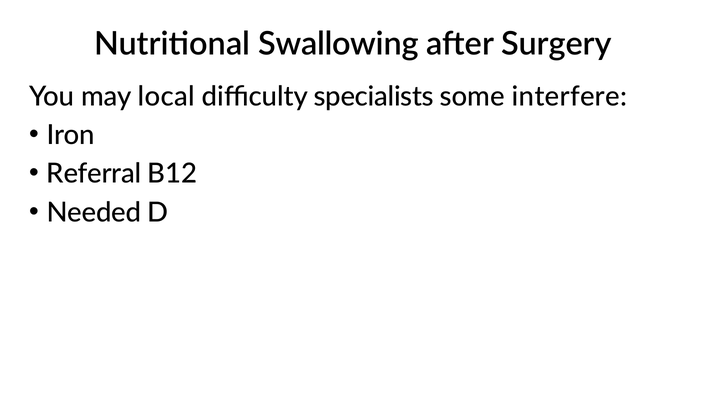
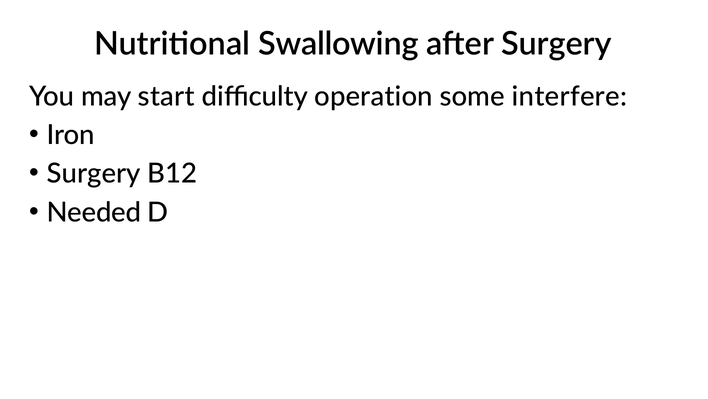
local: local -> start
specialists: specialists -> operation
Referral at (94, 174): Referral -> Surgery
